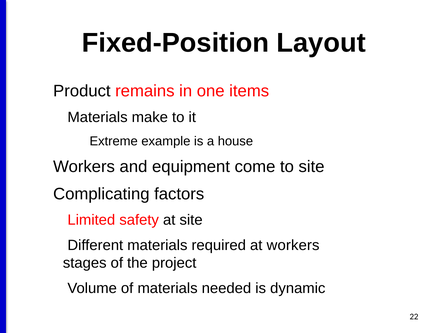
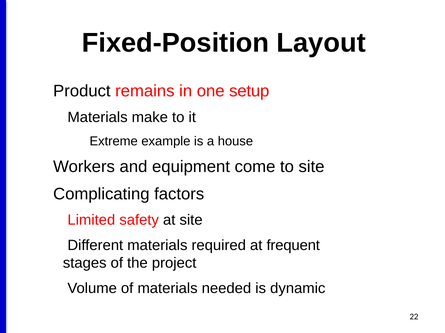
items: items -> setup
at workers: workers -> frequent
